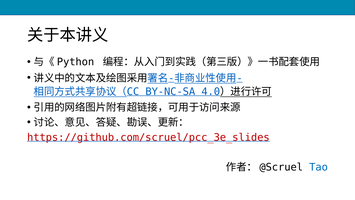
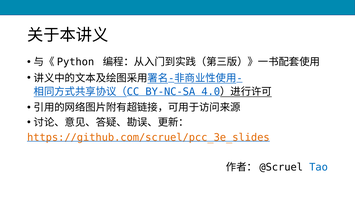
https://github.com/scruel/pcc_3e_slides colour: red -> orange
